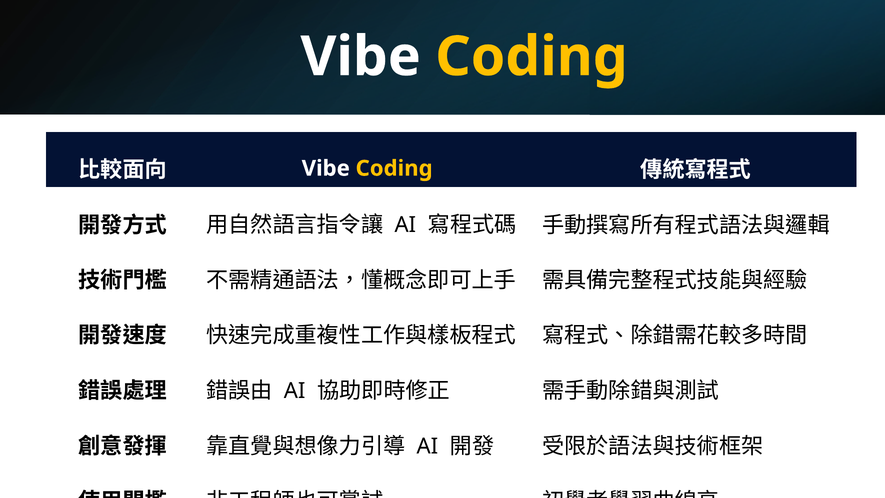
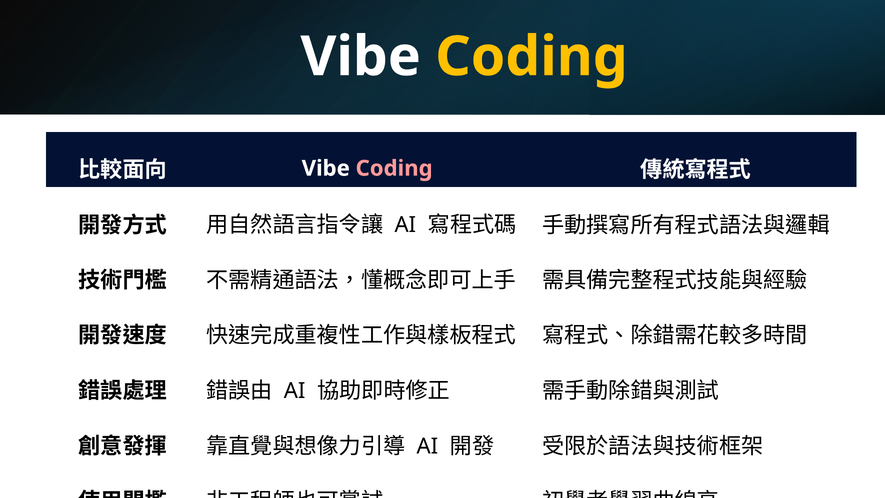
Coding at (394, 168) colour: yellow -> pink
